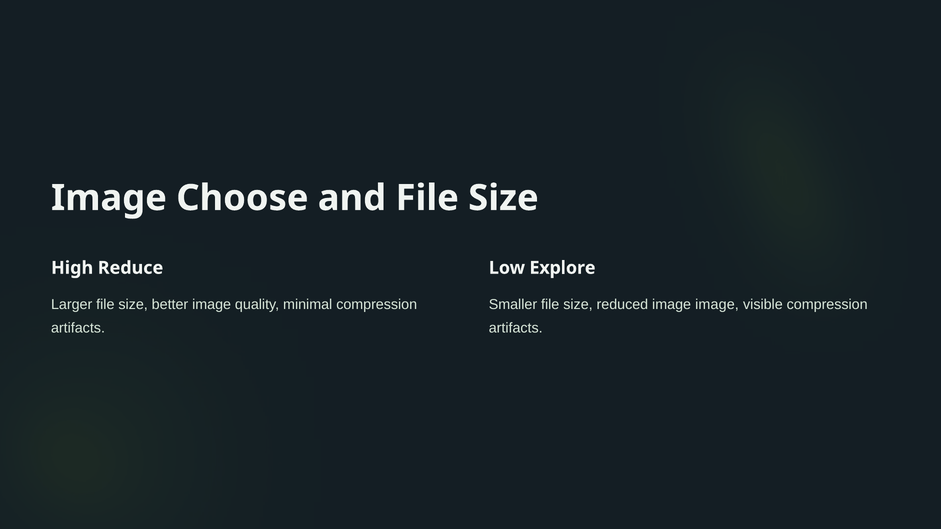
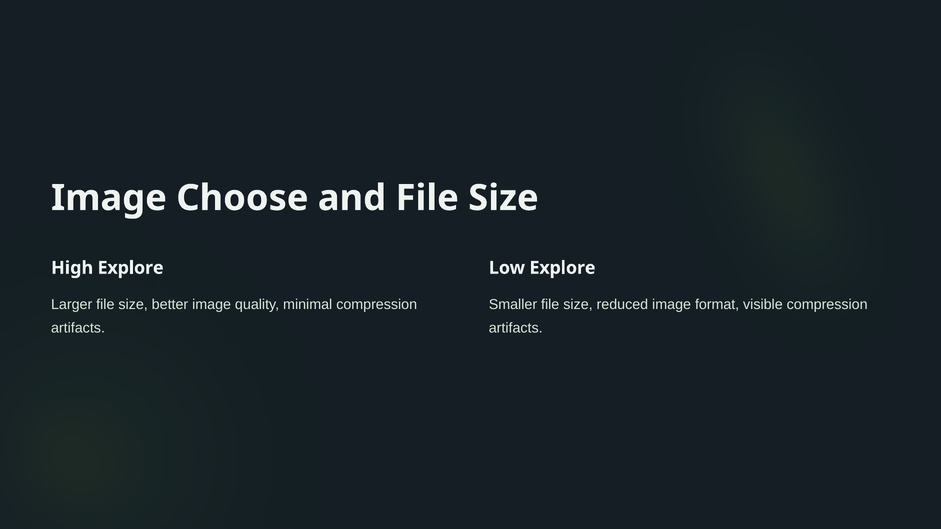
High Reduce: Reduce -> Explore
image image: image -> format
